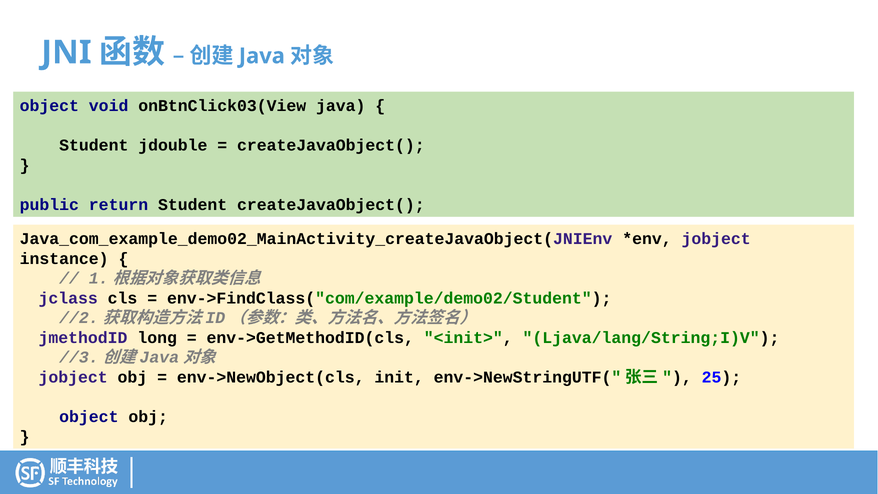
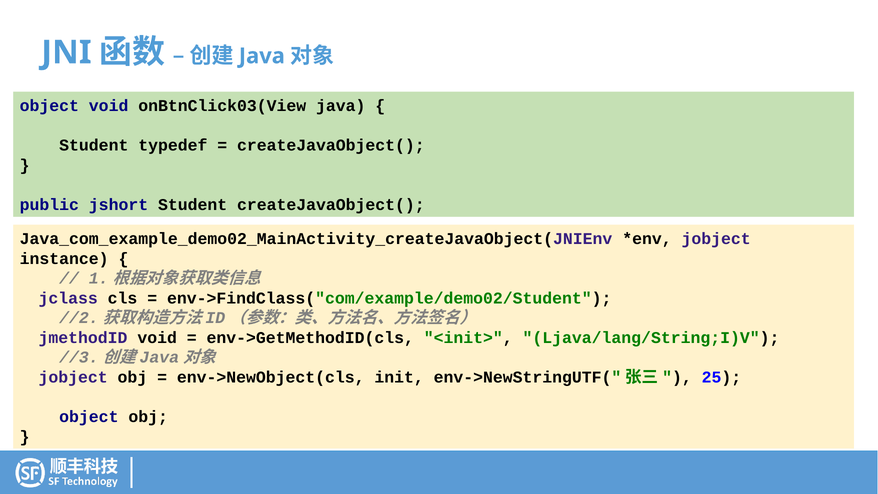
jdouble: jdouble -> typedef
return: return -> jshort
jmethodID long: long -> void
